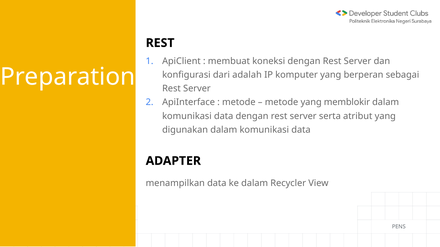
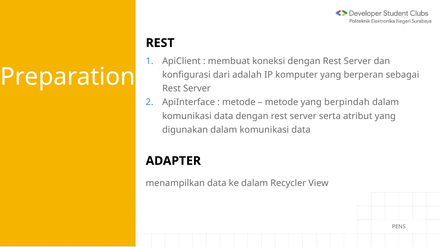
memblokir: memblokir -> berpindah
